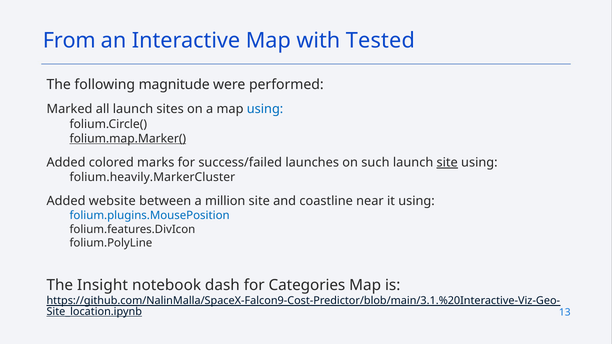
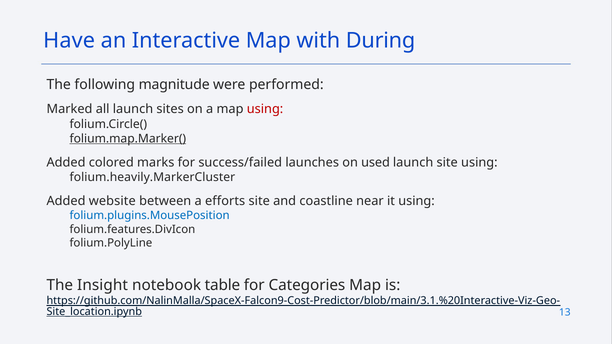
From: From -> Have
Tested: Tested -> During
using at (265, 109) colour: blue -> red
such: such -> used
site at (447, 163) underline: present -> none
million: million -> efforts
dash: dash -> table
